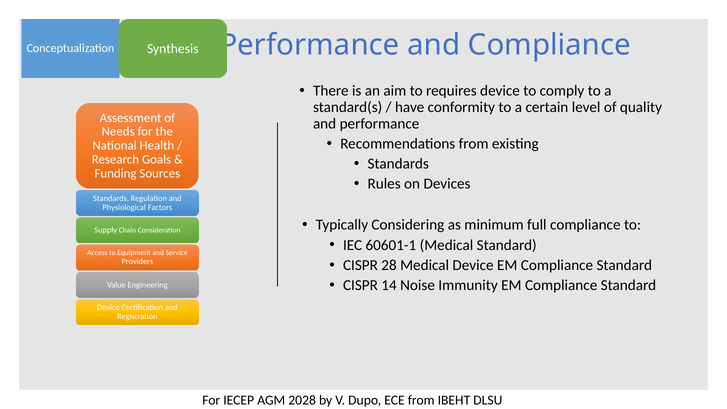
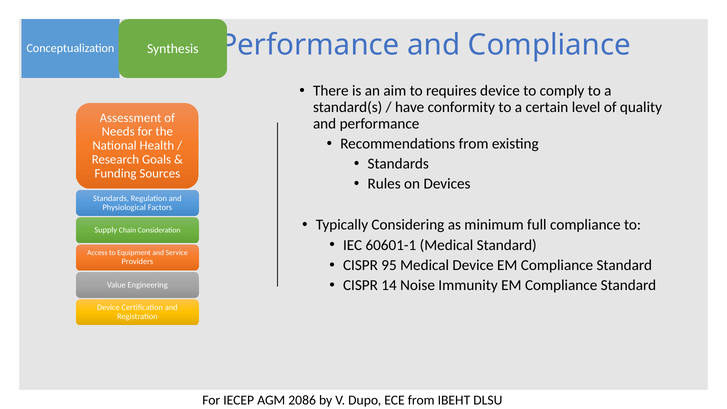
28: 28 -> 95
2028: 2028 -> 2086
